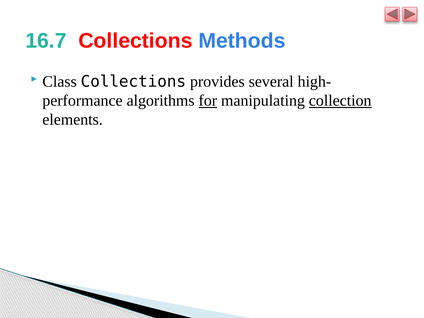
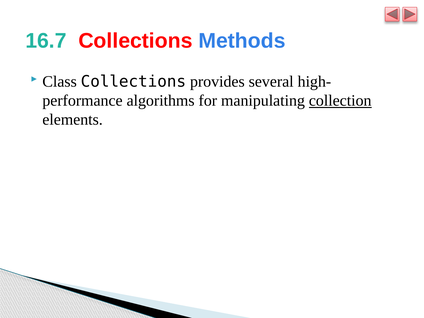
for underline: present -> none
